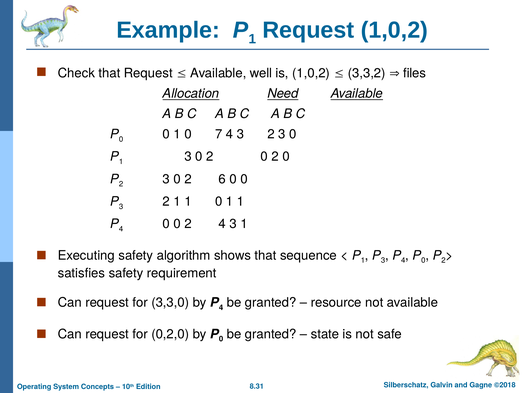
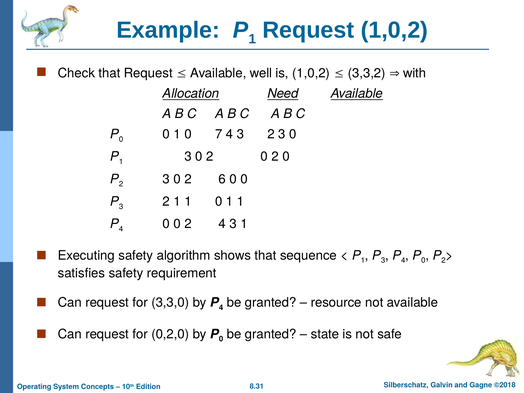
files: files -> with
